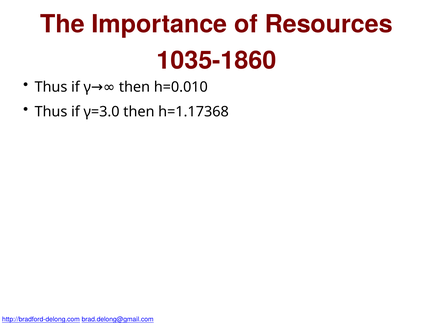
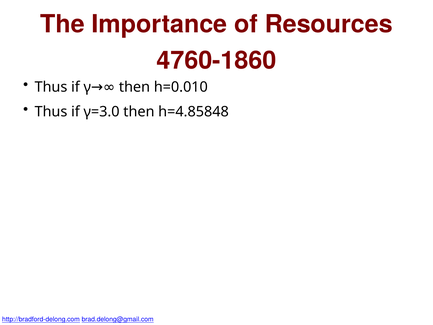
1035-1860: 1035-1860 -> 4760-1860
h=1.17368: h=1.17368 -> h=4.85848
